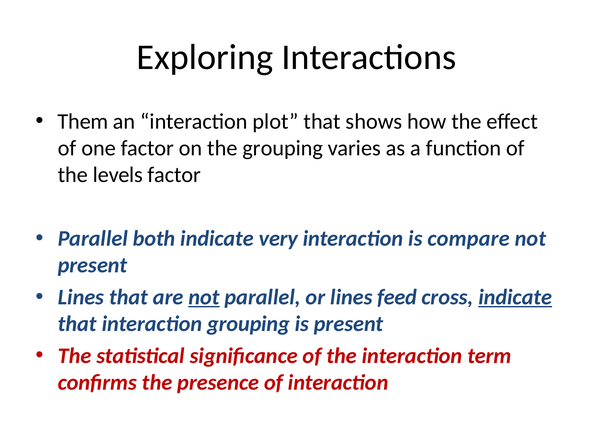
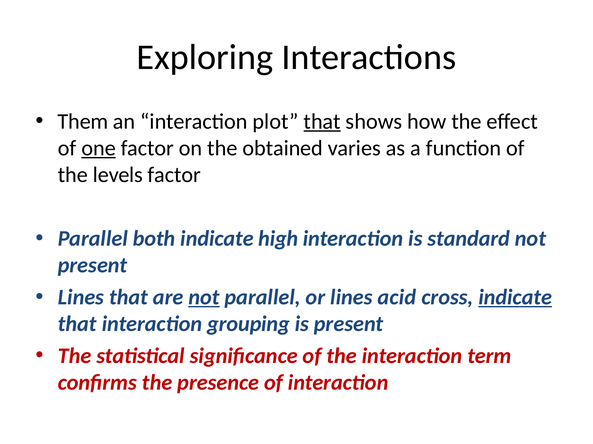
that at (322, 122) underline: none -> present
one underline: none -> present
the grouping: grouping -> obtained
very: very -> high
compare: compare -> standard
feed: feed -> acid
